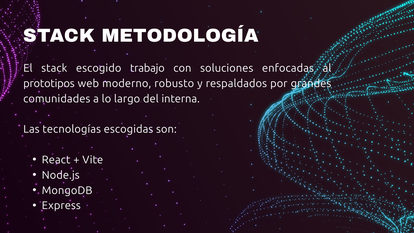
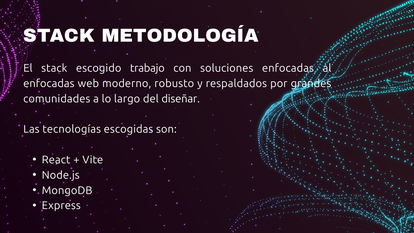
prototipos at (49, 83): prototipos -> enfocadas
interna: interna -> diseñar
